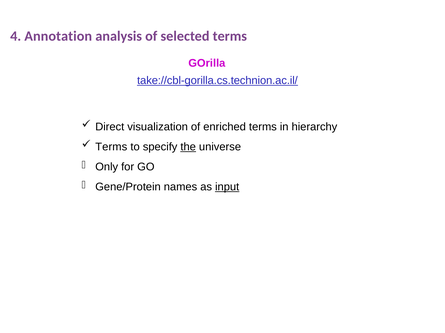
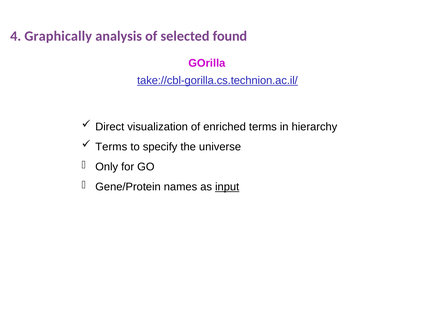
Annotation: Annotation -> Graphically
selected terms: terms -> found
the underline: present -> none
